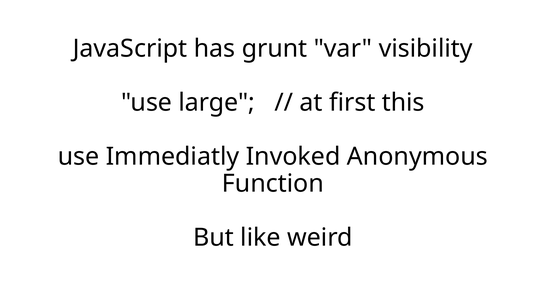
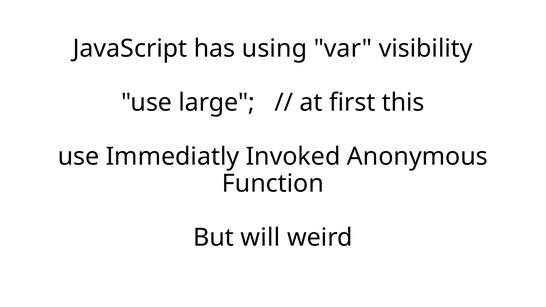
grunt: grunt -> using
like: like -> will
